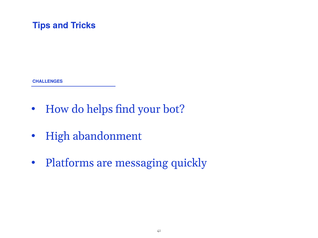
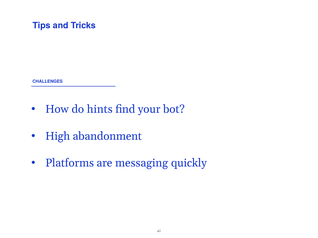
helps: helps -> hints
